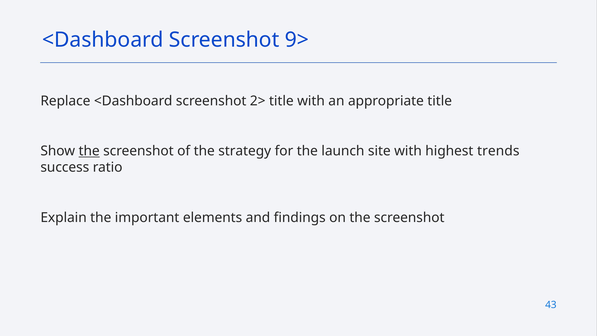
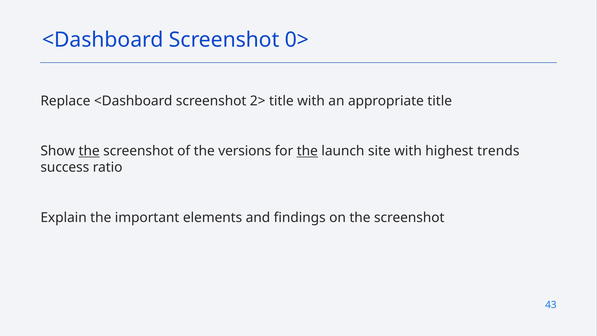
9>: 9> -> 0>
strategy: strategy -> versions
the at (307, 151) underline: none -> present
